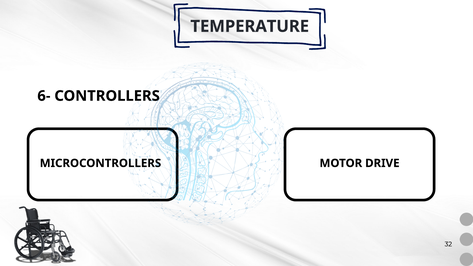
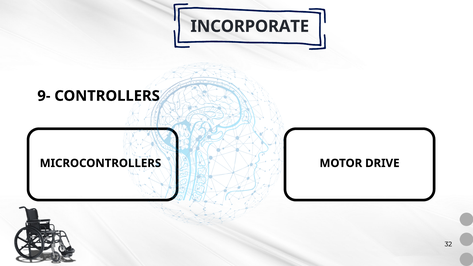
TEMPERATURE: TEMPERATURE -> INCORPORATE
6-: 6- -> 9-
